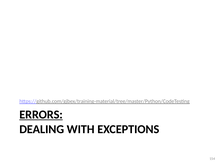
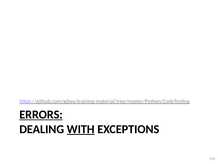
WITH underline: none -> present
